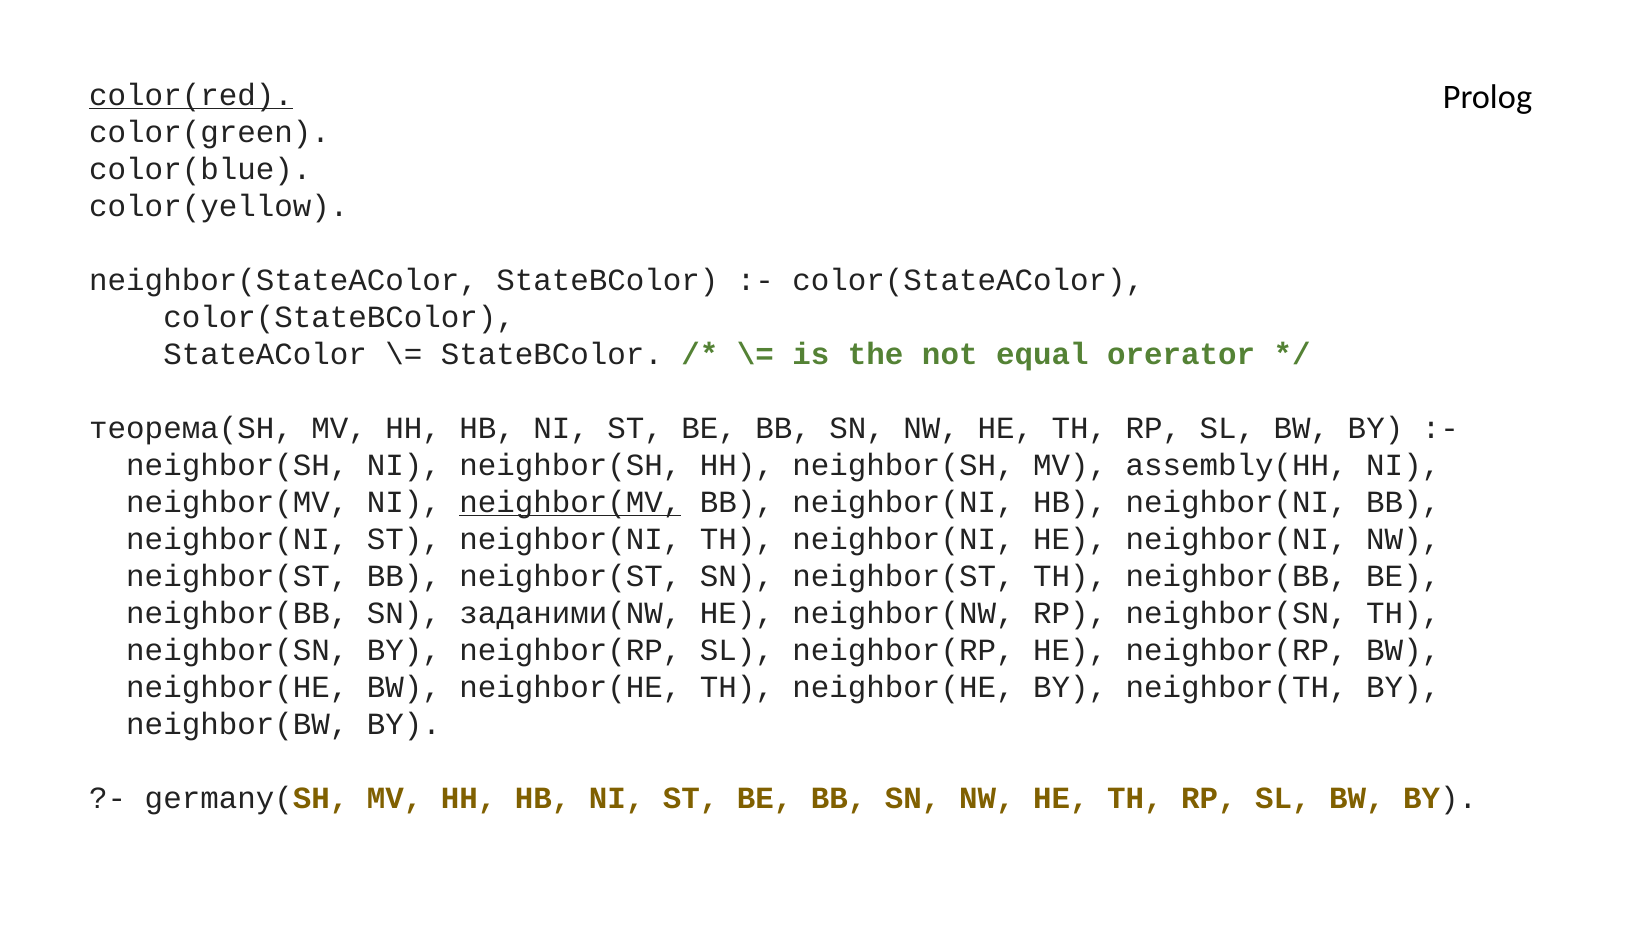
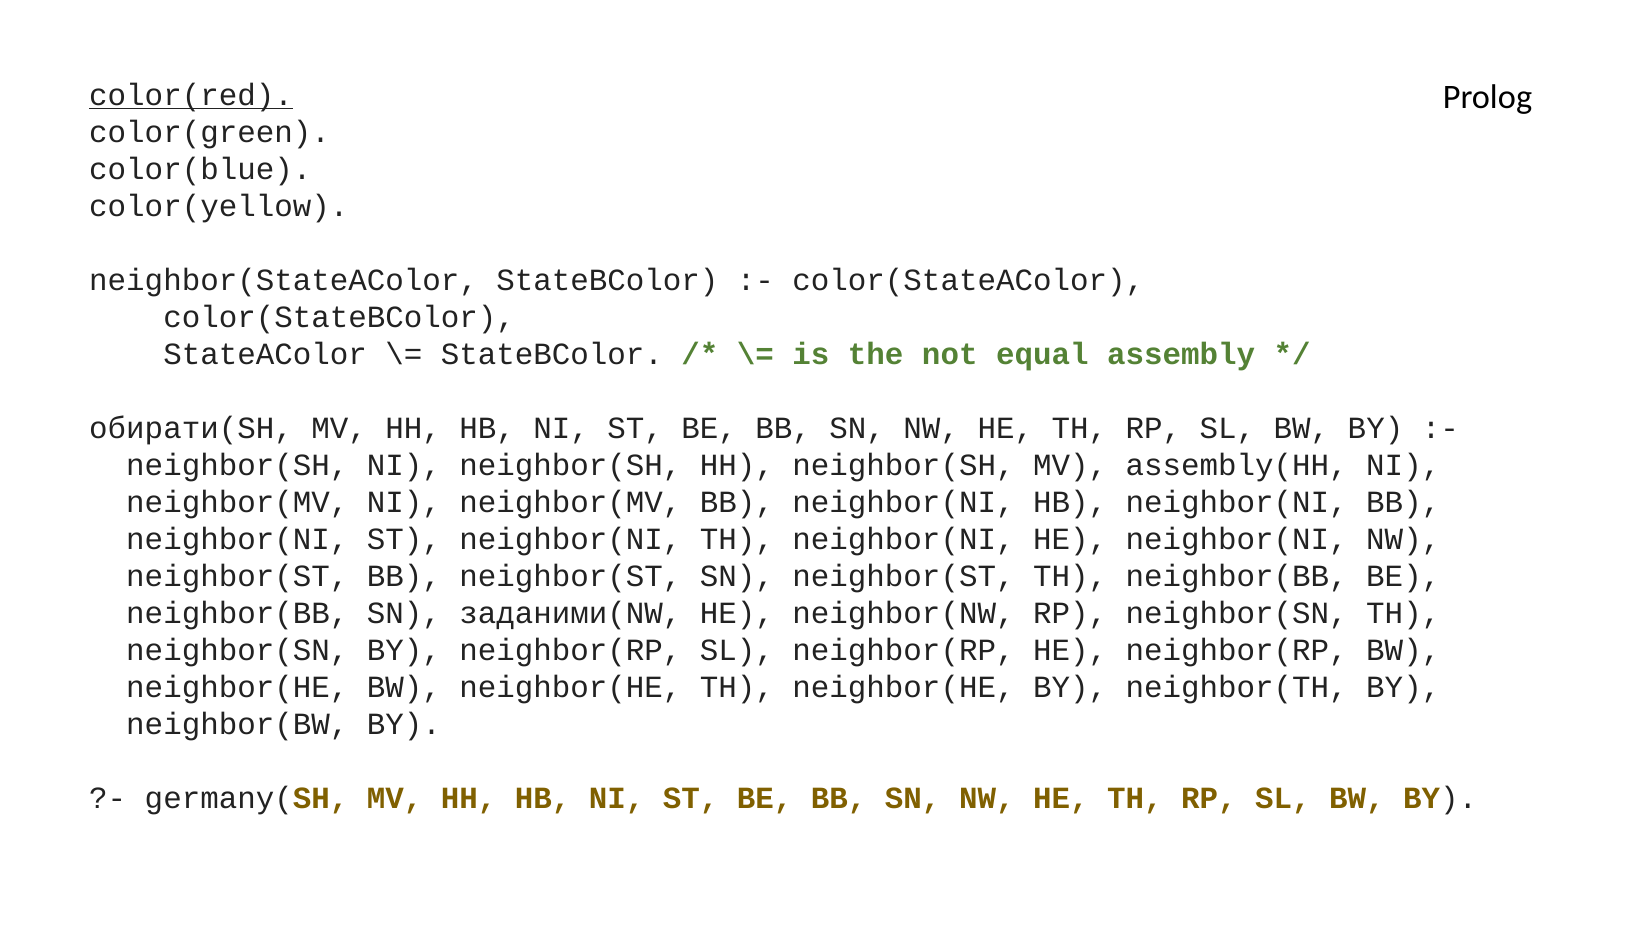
orerator: orerator -> assembly
теорема(SH: теорема(SH -> обирати(SH
neighbor(MV at (570, 502) underline: present -> none
